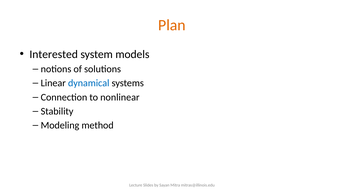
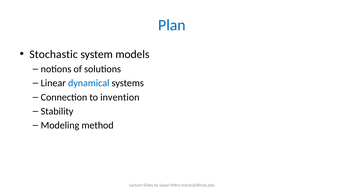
Plan colour: orange -> blue
Interested: Interested -> Stochastic
nonlinear: nonlinear -> invention
